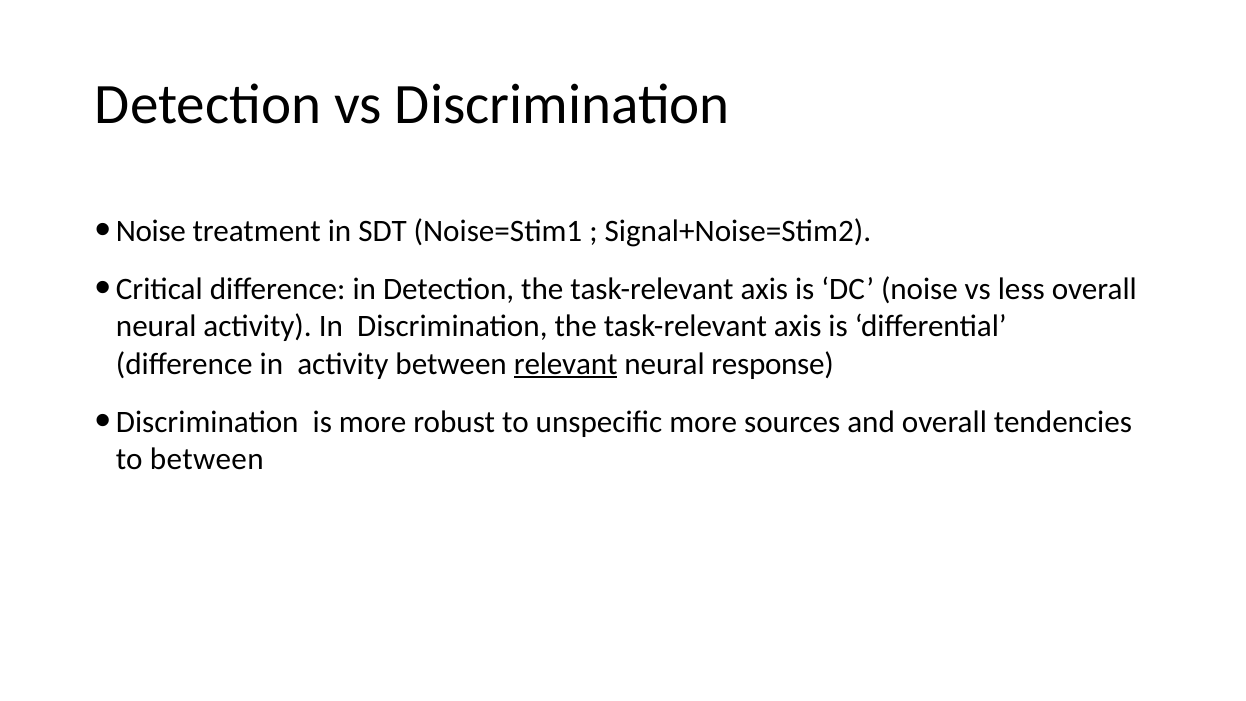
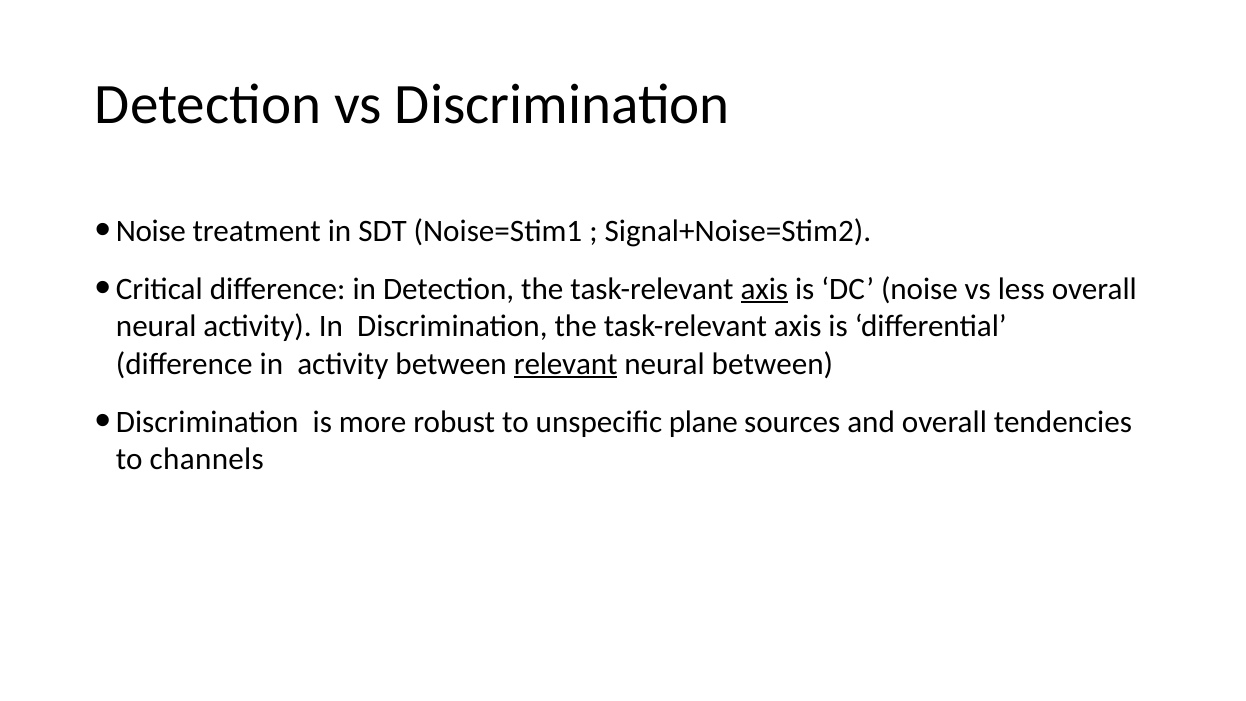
axis at (764, 289) underline: none -> present
neural response: response -> between
unspecific more: more -> plane
to between: between -> channels
